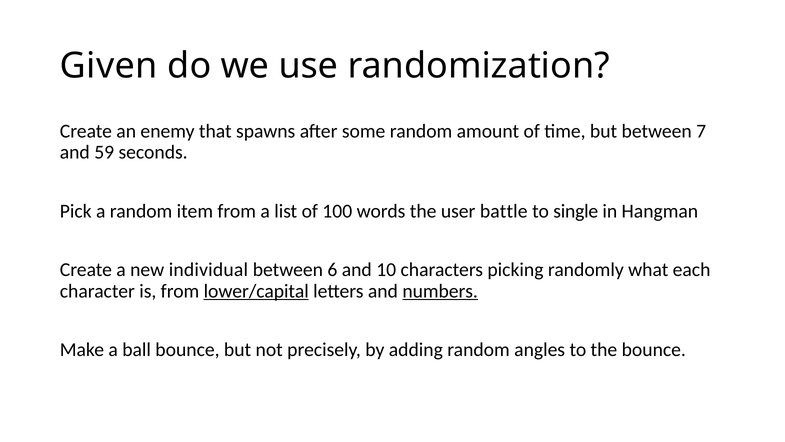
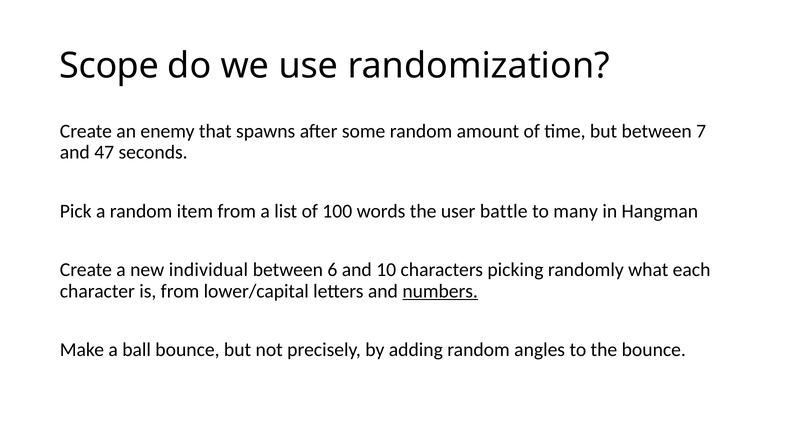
Given: Given -> Scope
59: 59 -> 47
single: single -> many
lower/capital underline: present -> none
